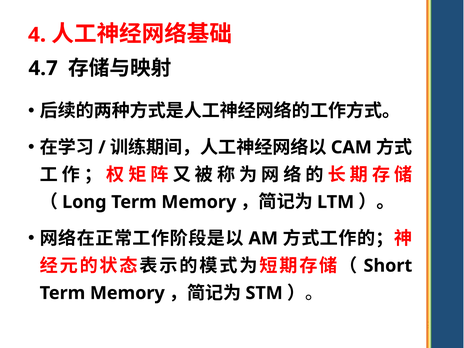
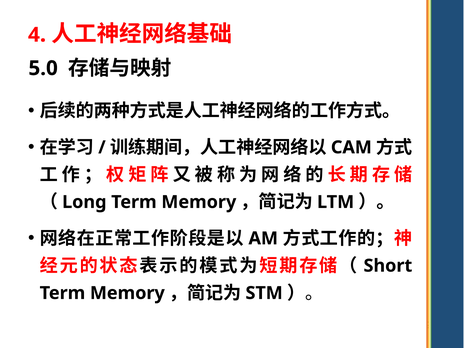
4.7: 4.7 -> 5.0
